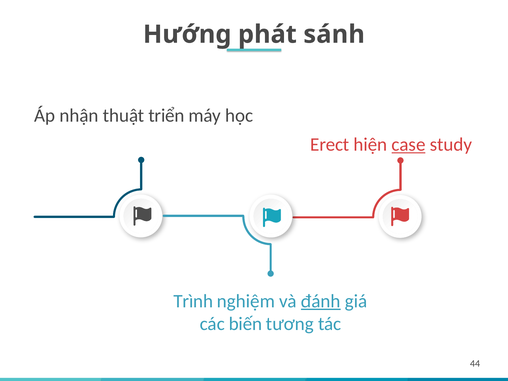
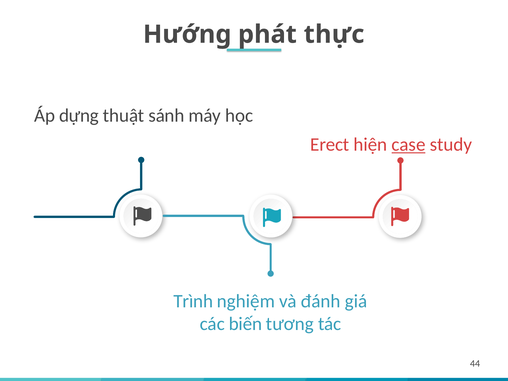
sánh: sánh -> thực
nhận: nhận -> dựng
triển: triển -> sánh
đánh underline: present -> none
